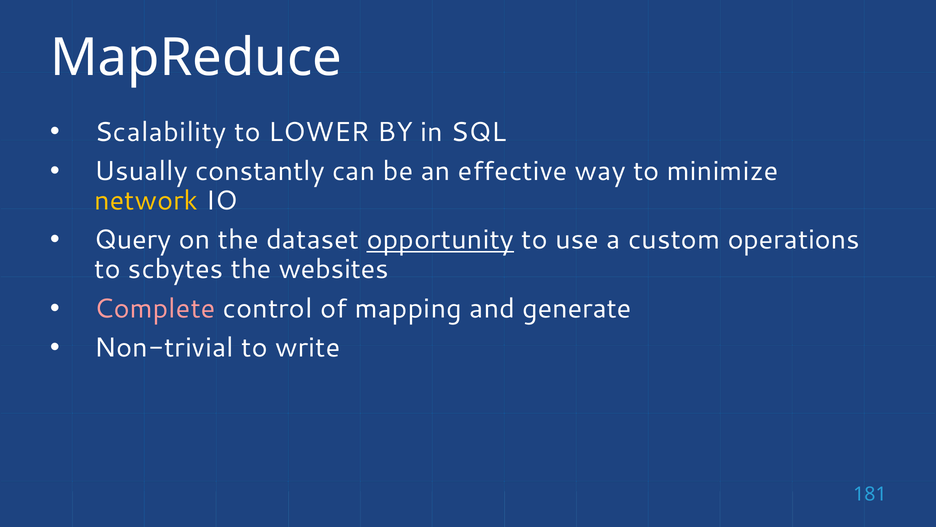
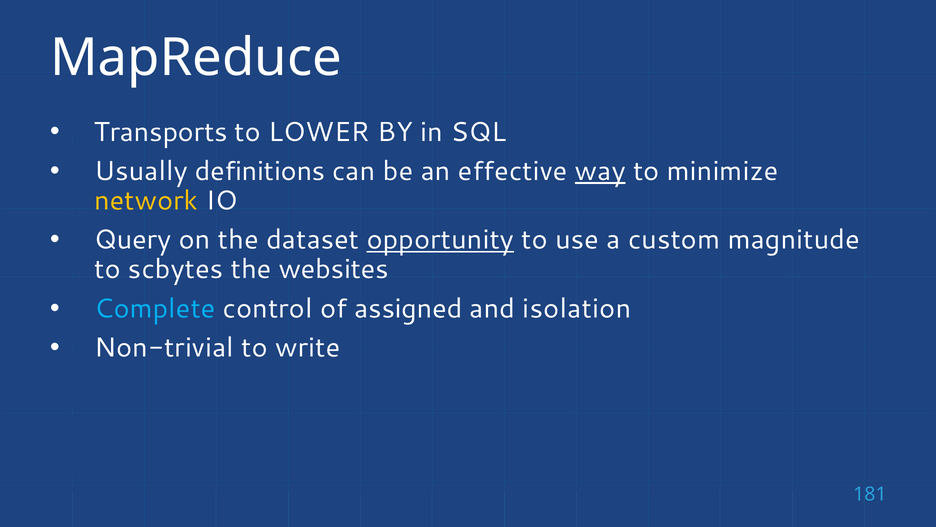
Scalability: Scalability -> Transports
constantly: constantly -> definitions
way underline: none -> present
operations: operations -> magnitude
Complete colour: pink -> light blue
mapping: mapping -> assigned
generate: generate -> isolation
